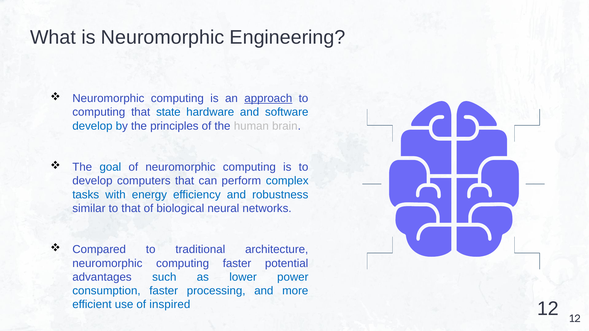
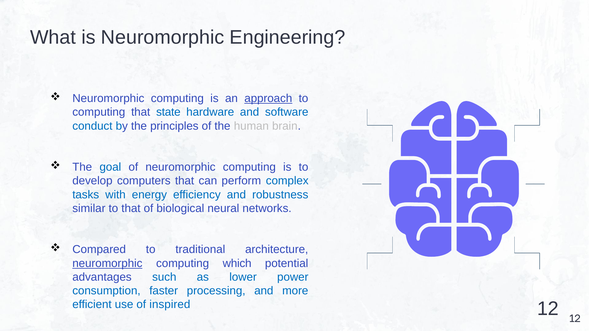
develop at (92, 126): develop -> conduct
neuromorphic at (107, 264) underline: none -> present
computing faster: faster -> which
